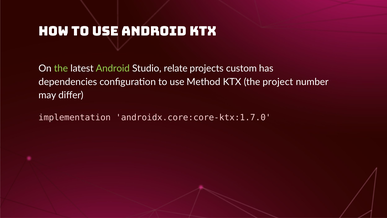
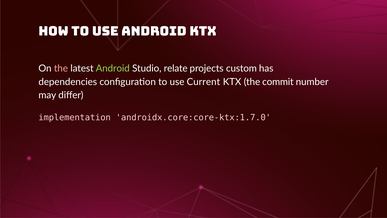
the at (61, 68) colour: light green -> pink
Method: Method -> Current
project: project -> commit
